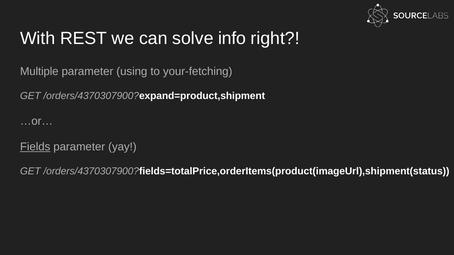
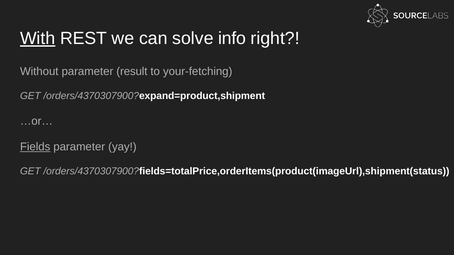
With underline: none -> present
Multiple: Multiple -> Without
using: using -> result
